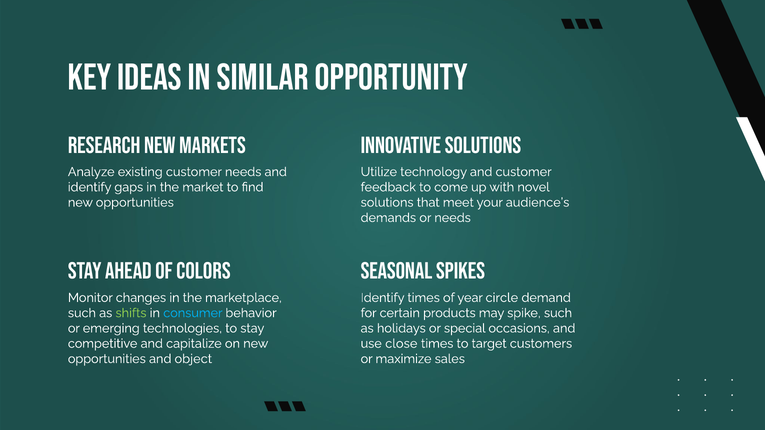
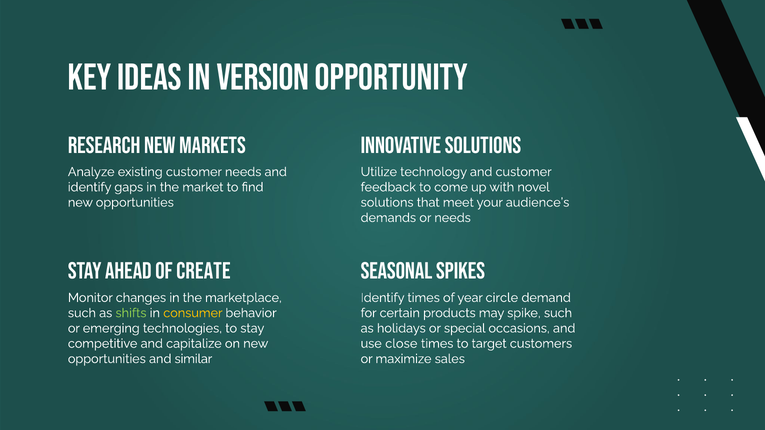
similar: similar -> version
colors: colors -> create
consumer colour: light blue -> yellow
object: object -> similar
